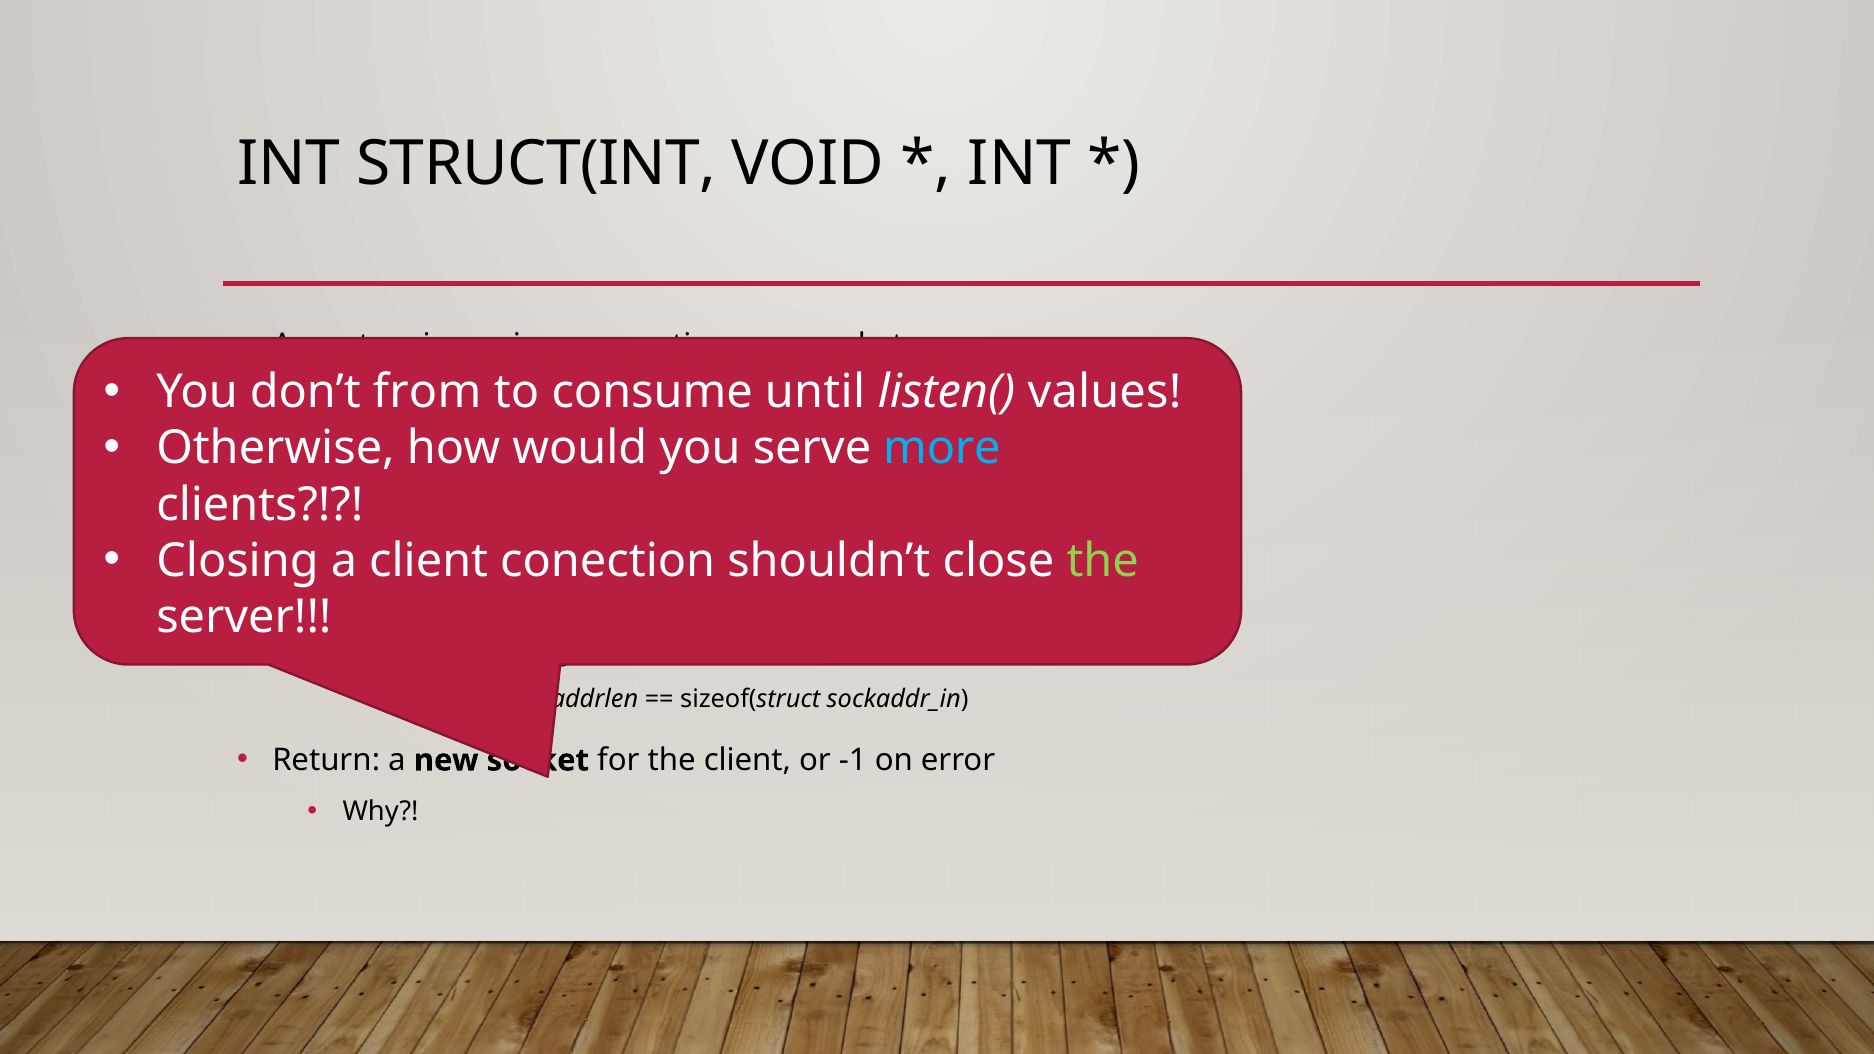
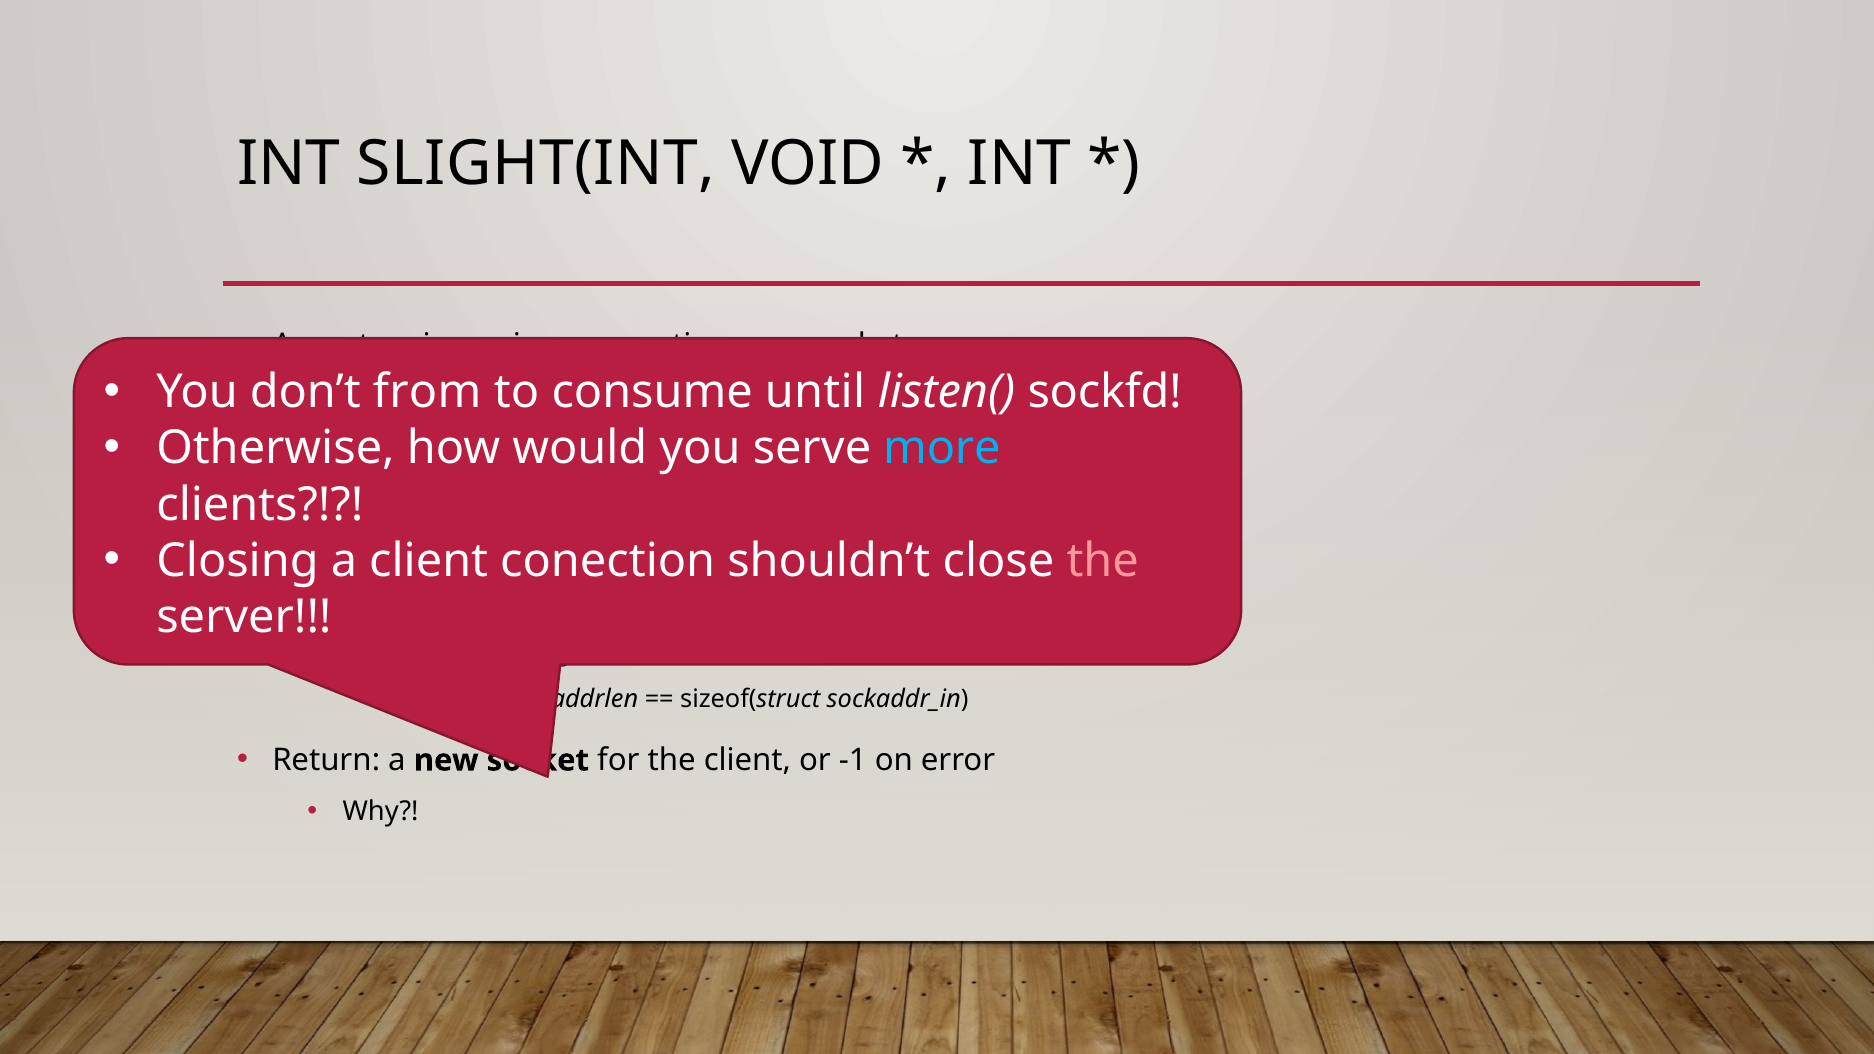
STRUCT(INT: STRUCT(INT -> SLIGHT(INT
listen( values: values -> sockfd
the at (1103, 561) colour: light green -> pink
